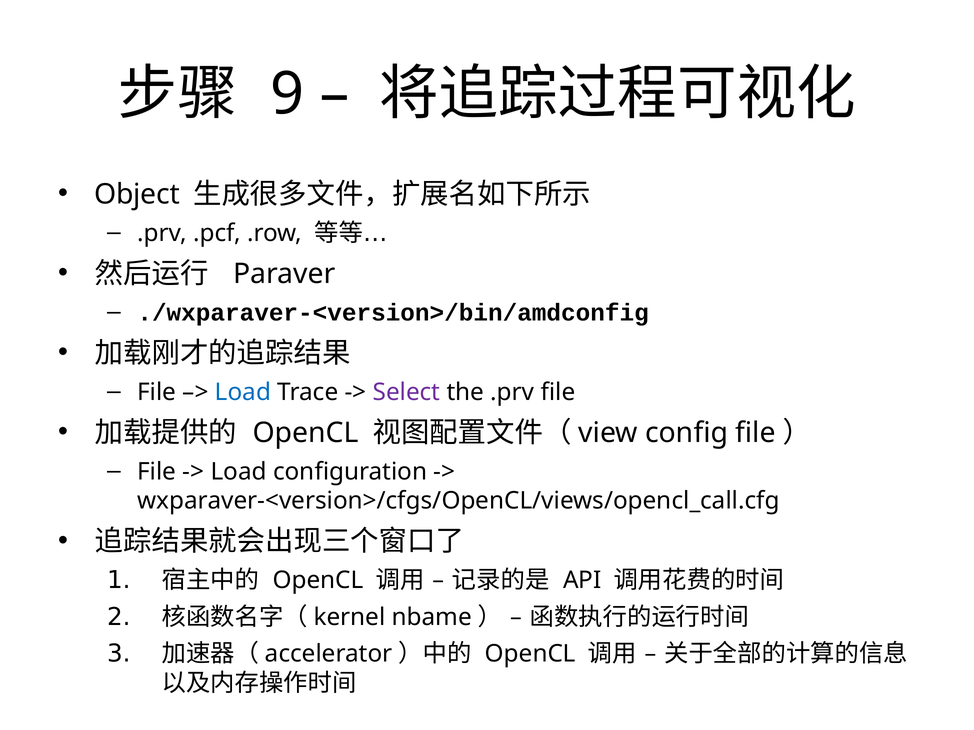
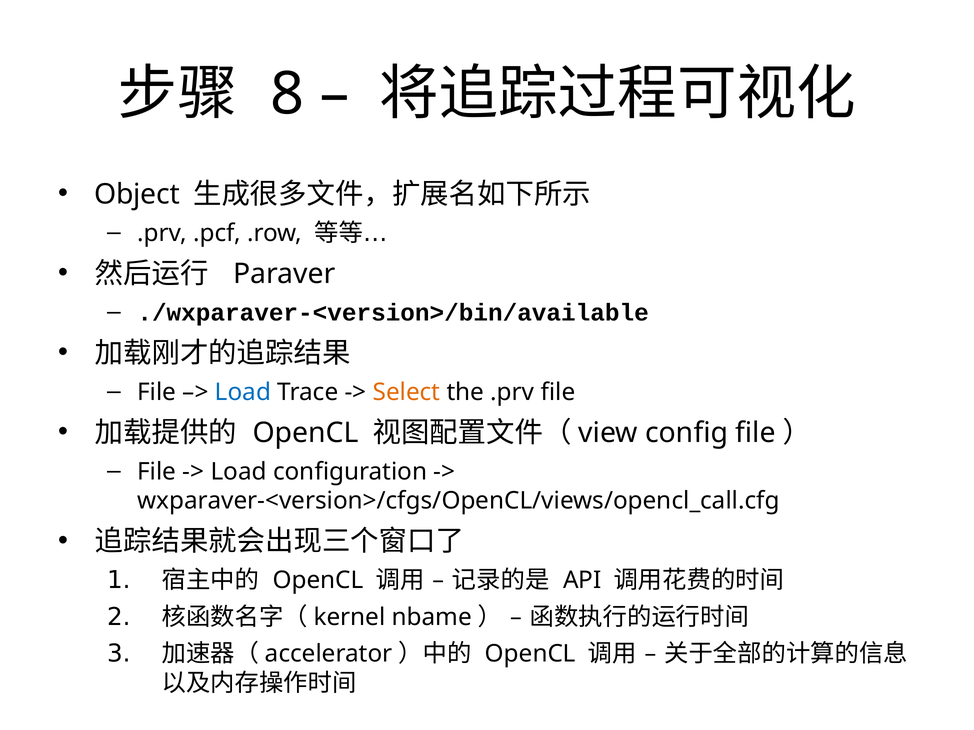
9: 9 -> 8
./wxparaver-<version>/bin/amdconfig: ./wxparaver-<version>/bin/amdconfig -> ./wxparaver-<version>/bin/available
Select colour: purple -> orange
